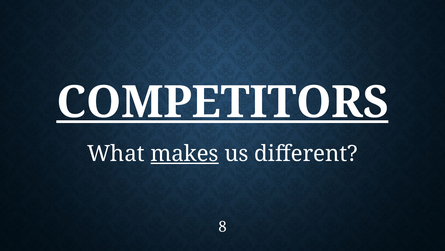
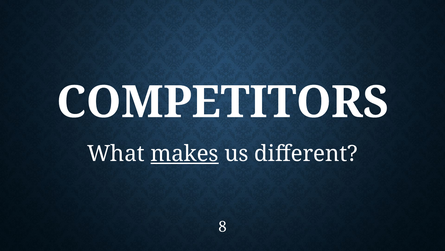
COMPETITORS underline: present -> none
